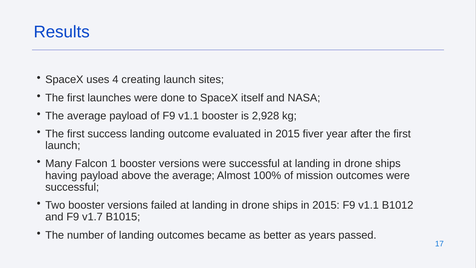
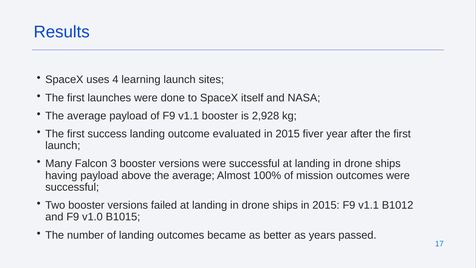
creating: creating -> learning
1: 1 -> 3
v1.7: v1.7 -> v1.0
